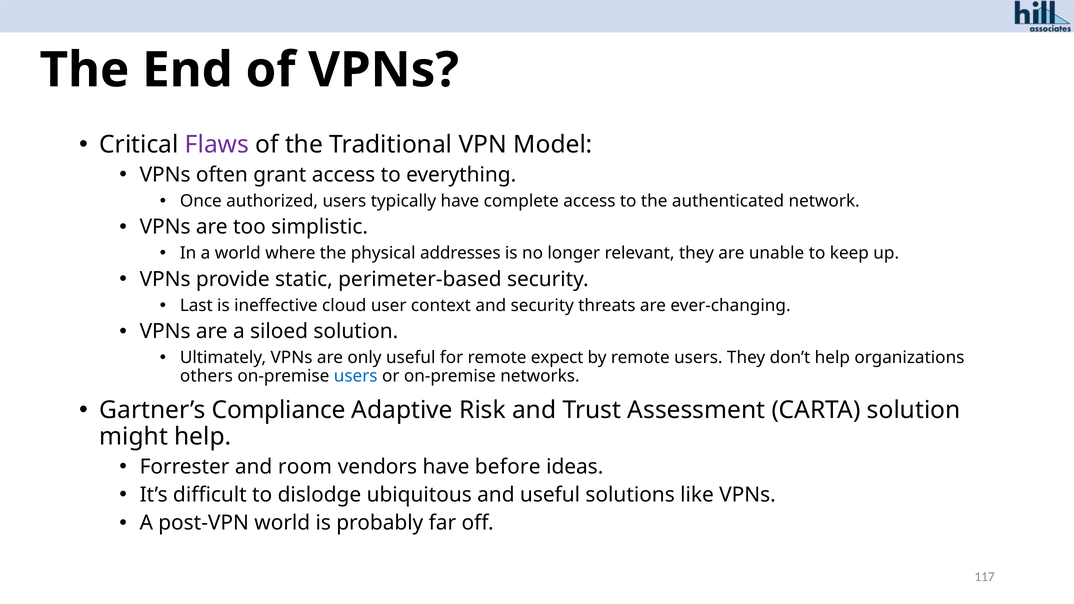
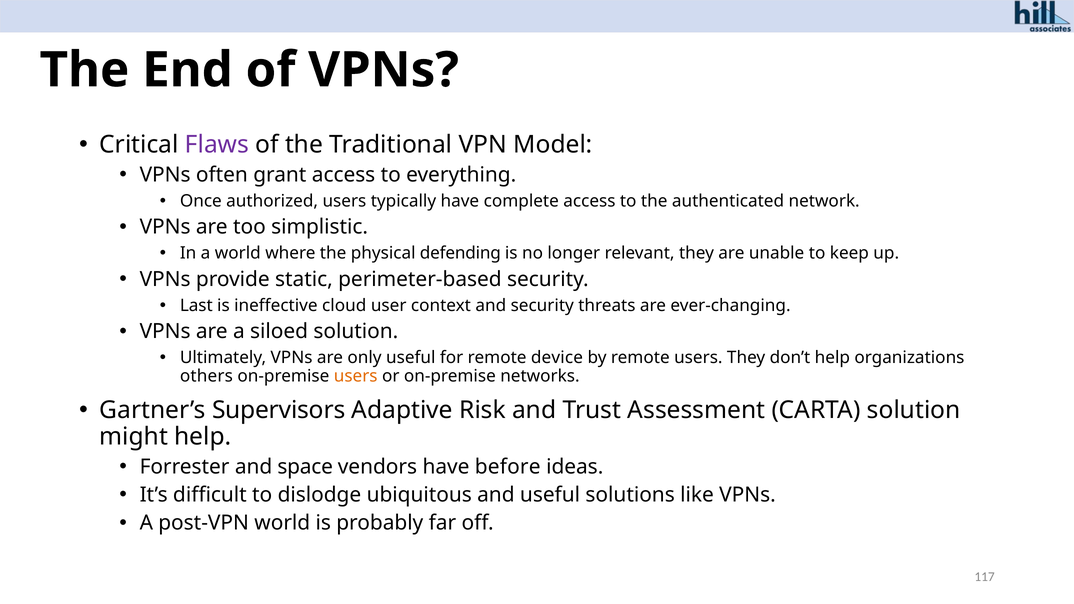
addresses: addresses -> defending
expect: expect -> device
users at (356, 376) colour: blue -> orange
Compliance: Compliance -> Supervisors
room: room -> space
